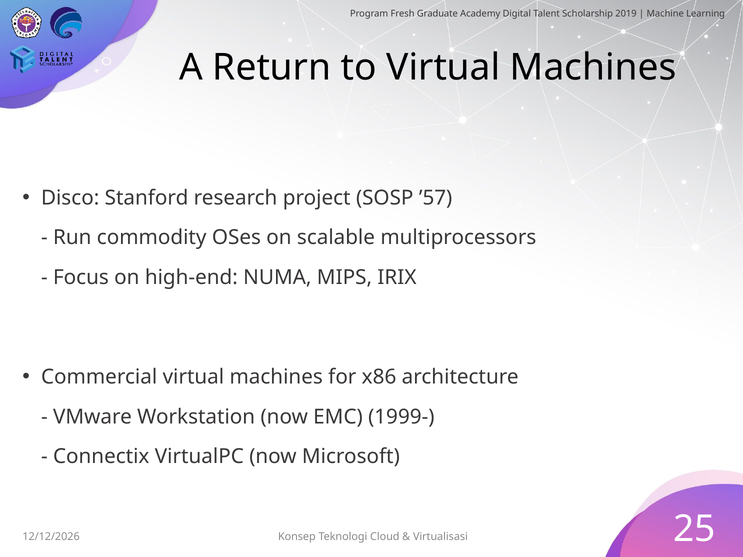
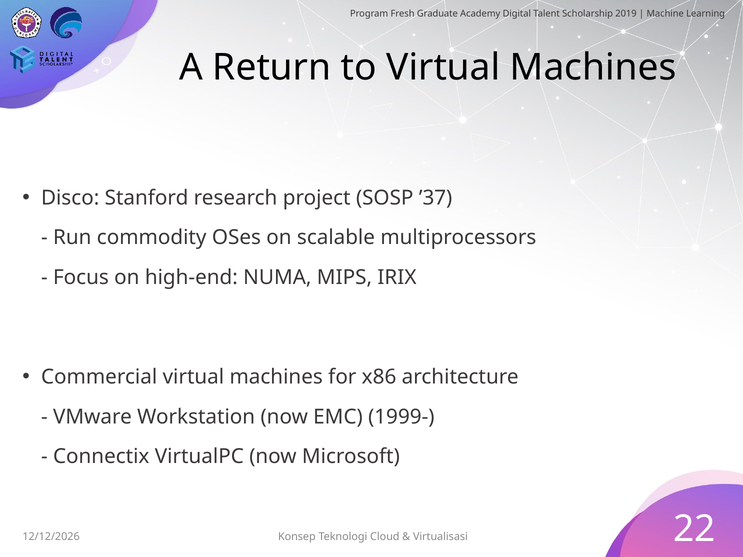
’57: ’57 -> ’37
25: 25 -> 22
